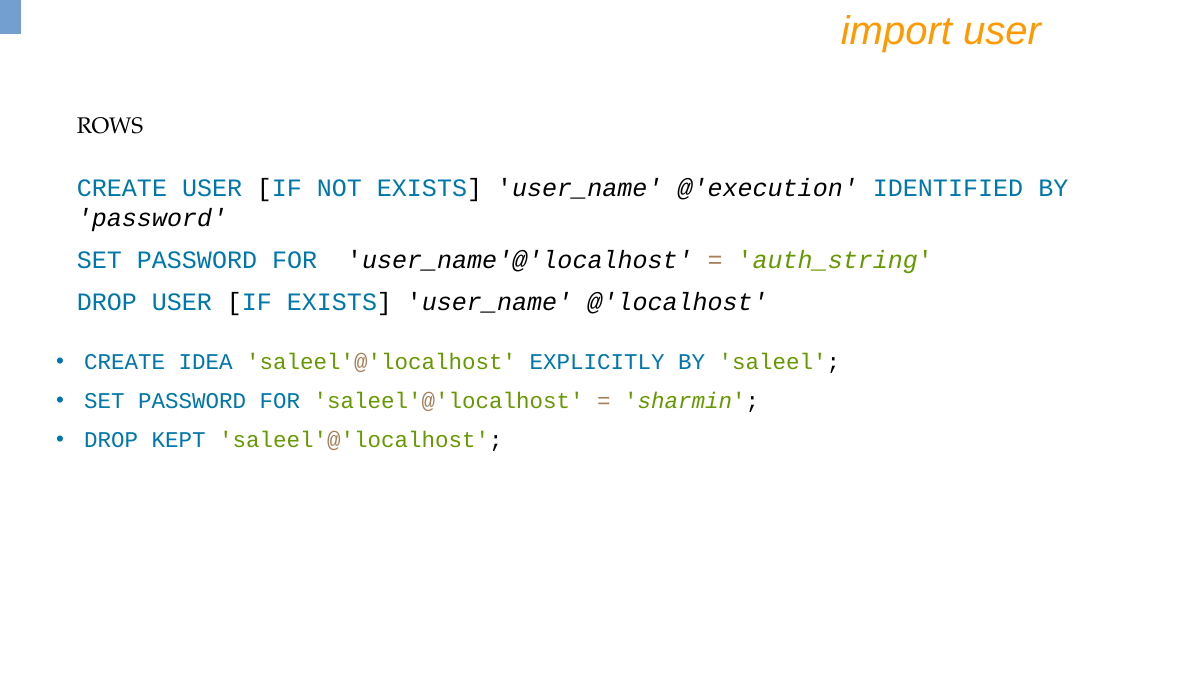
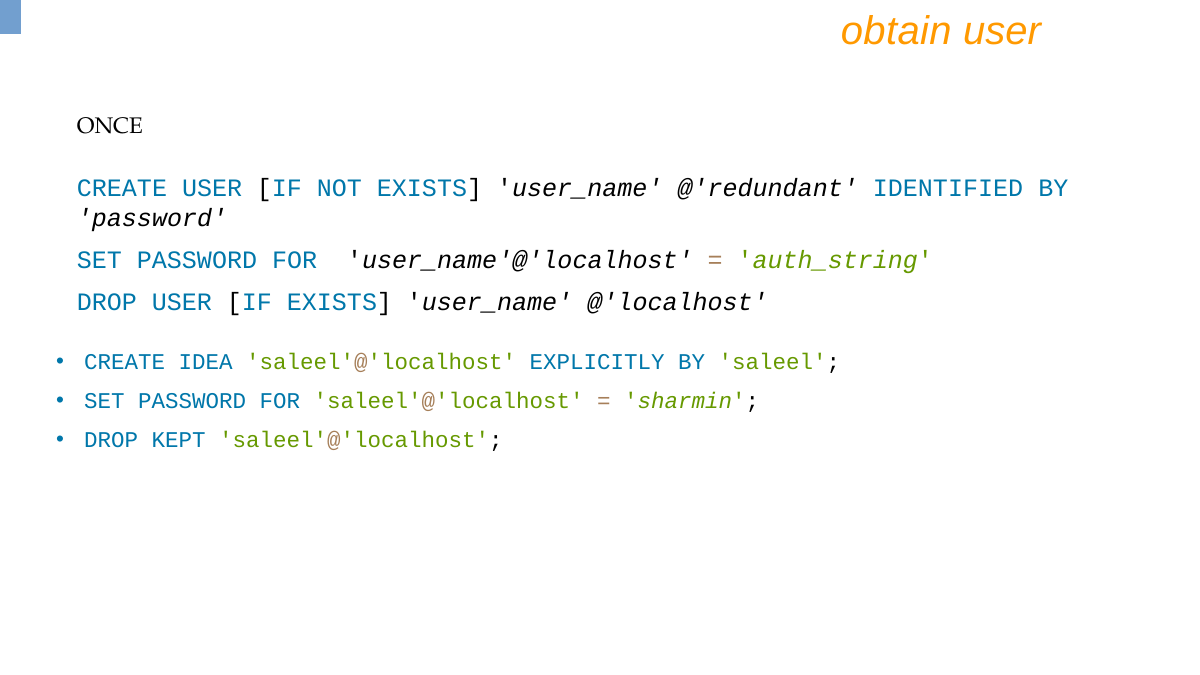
import: import -> obtain
ROWS: ROWS -> ONCE
@'execution: @'execution -> @'redundant
